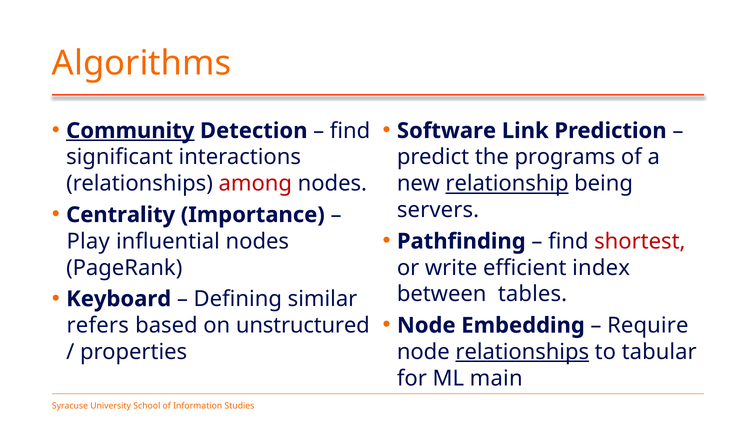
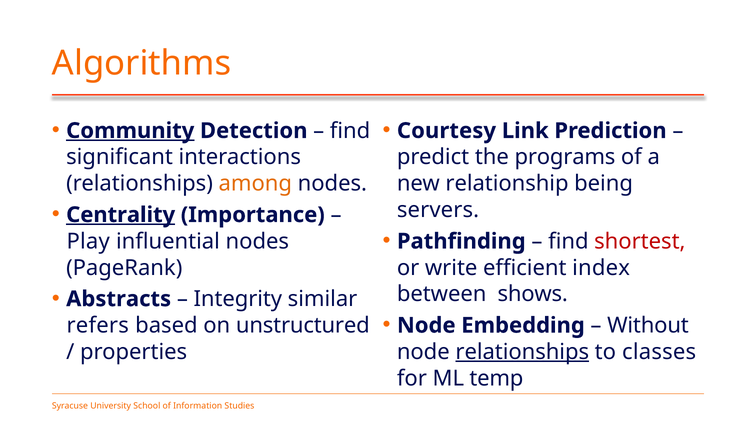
Software: Software -> Courtesy
among colour: red -> orange
relationship underline: present -> none
Centrality underline: none -> present
Keyboard: Keyboard -> Abstracts
Defining: Defining -> Integrity
tables: tables -> shows
Require: Require -> Without
tabular: tabular -> classes
main: main -> temp
